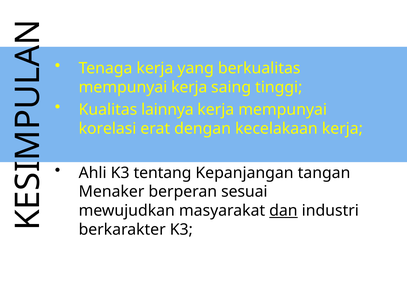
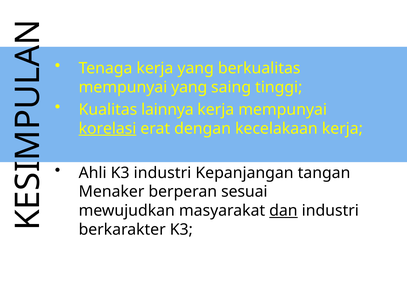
mempunyai kerja: kerja -> yang
korelasi underline: none -> present
K3 tentang: tentang -> industri
